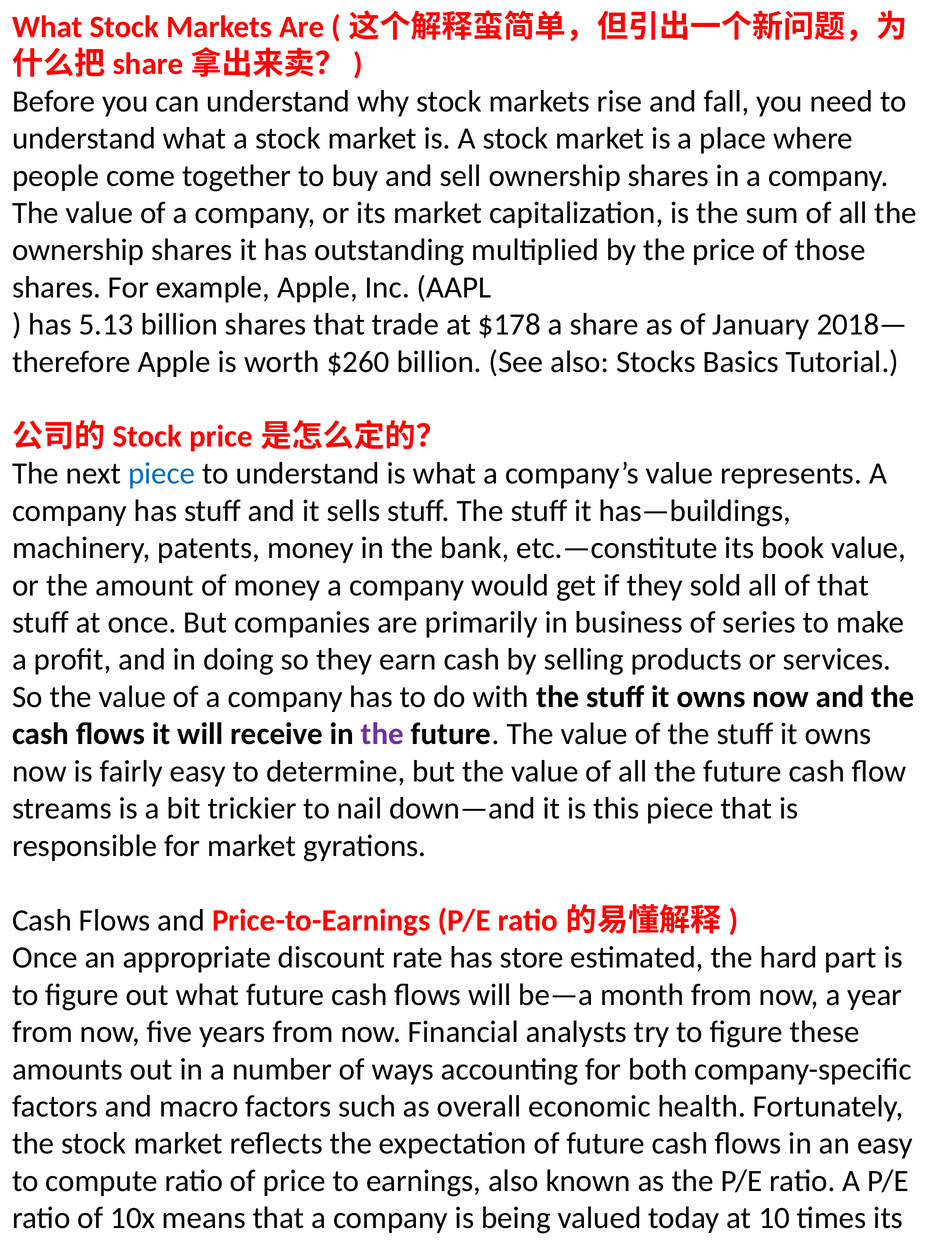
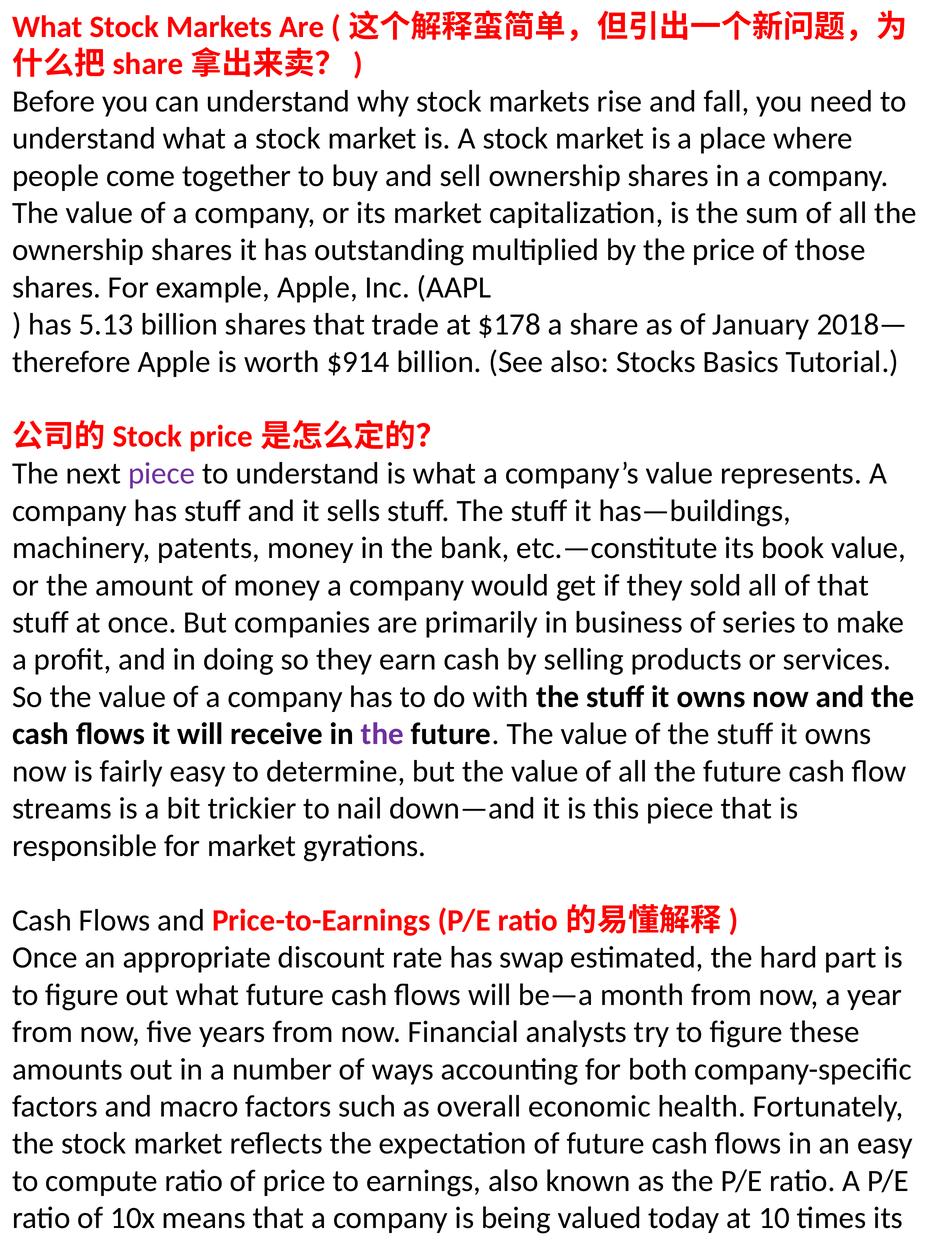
$260: $260 -> $914
piece at (162, 474) colour: blue -> purple
store: store -> swap
